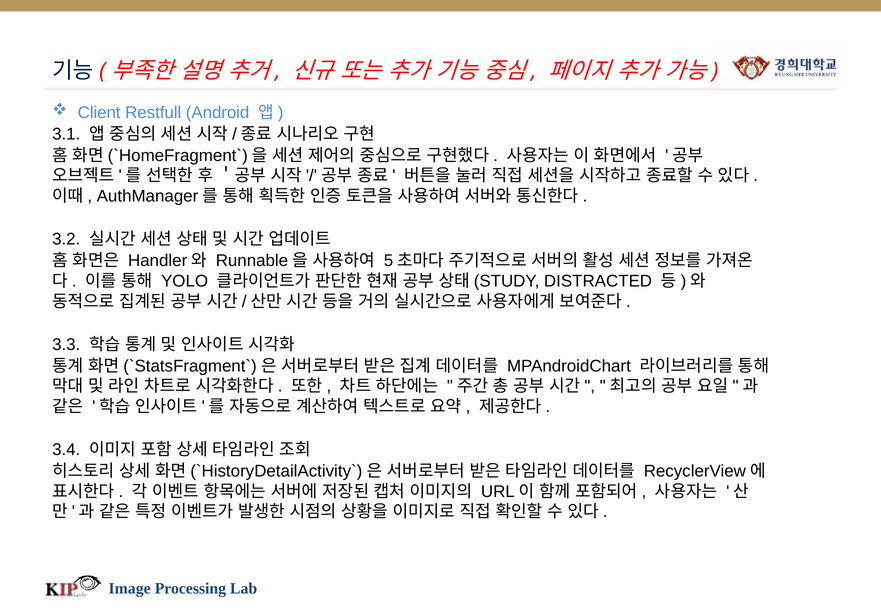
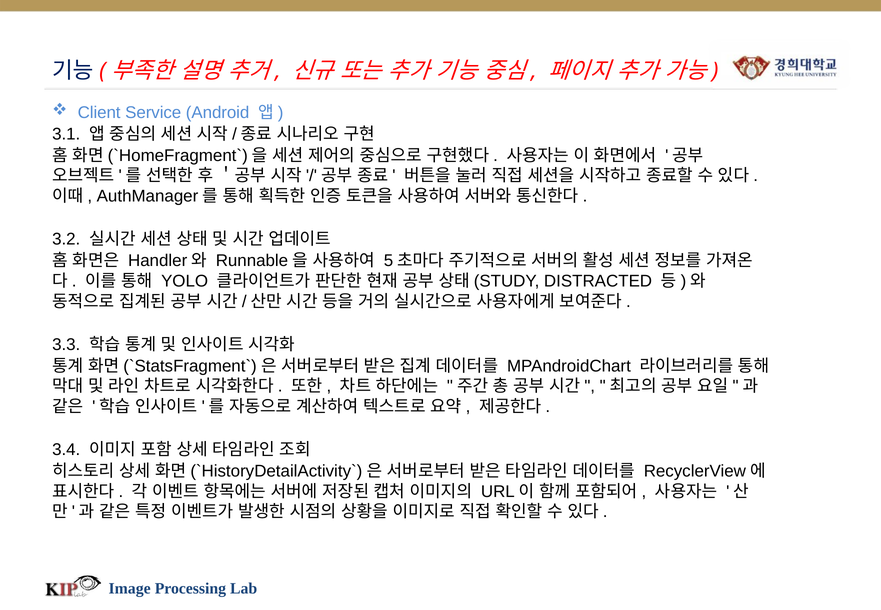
Restfull: Restfull -> Service
